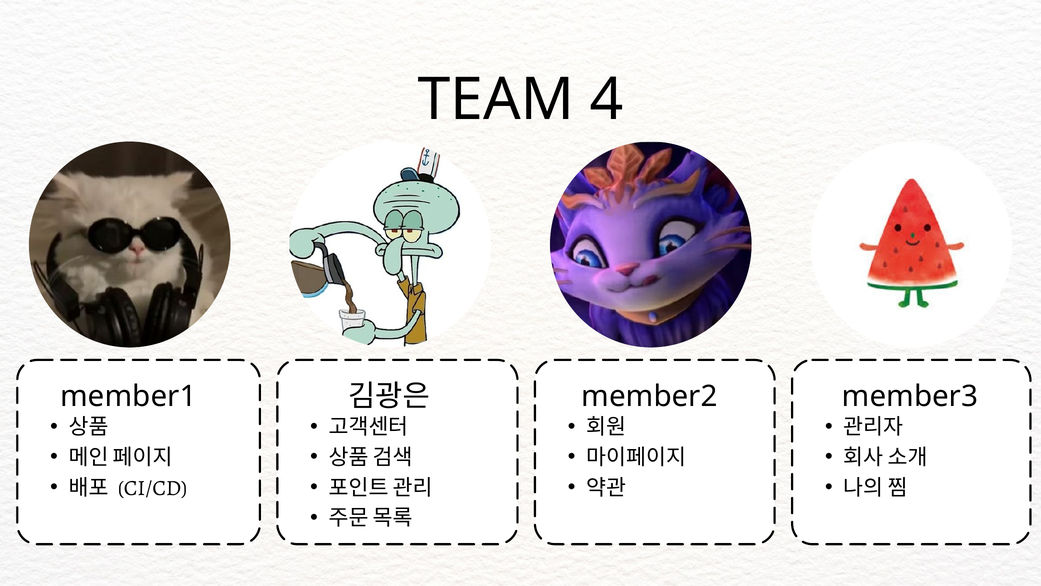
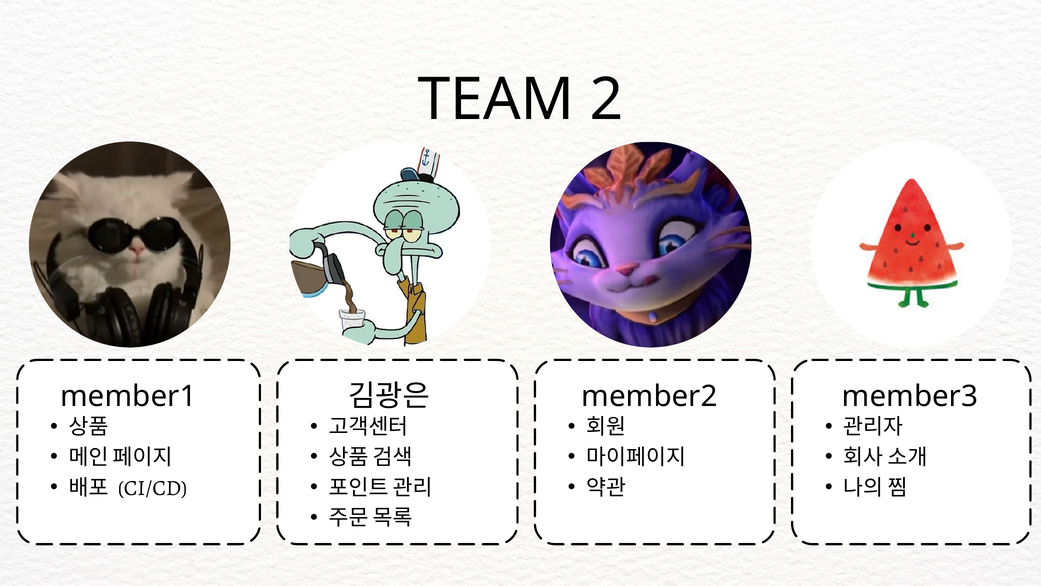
4: 4 -> 2
